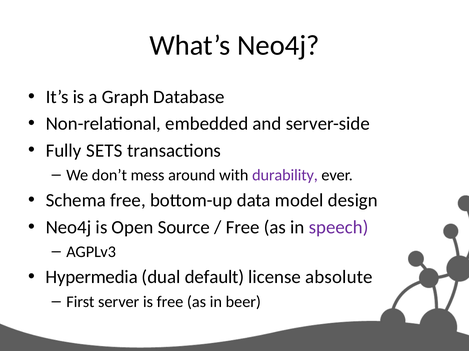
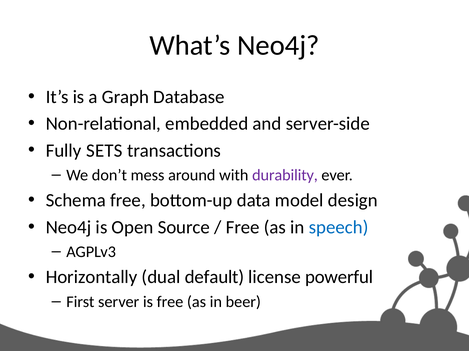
speech colour: purple -> blue
Hypermedia: Hypermedia -> Horizontally
absolute: absolute -> powerful
